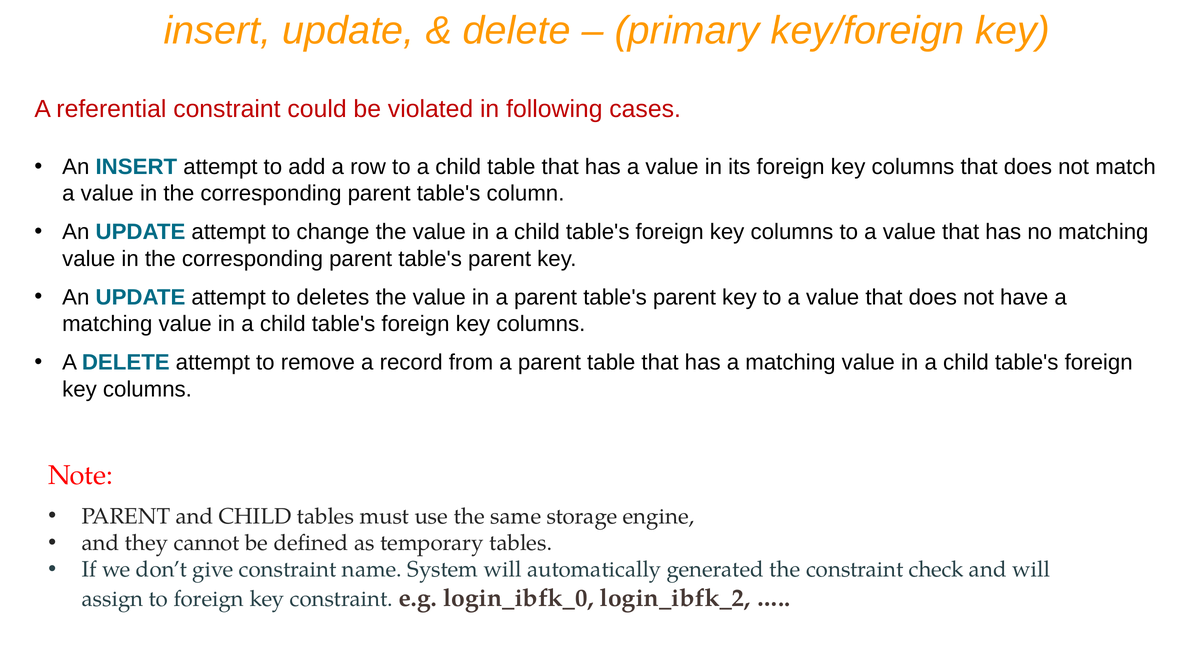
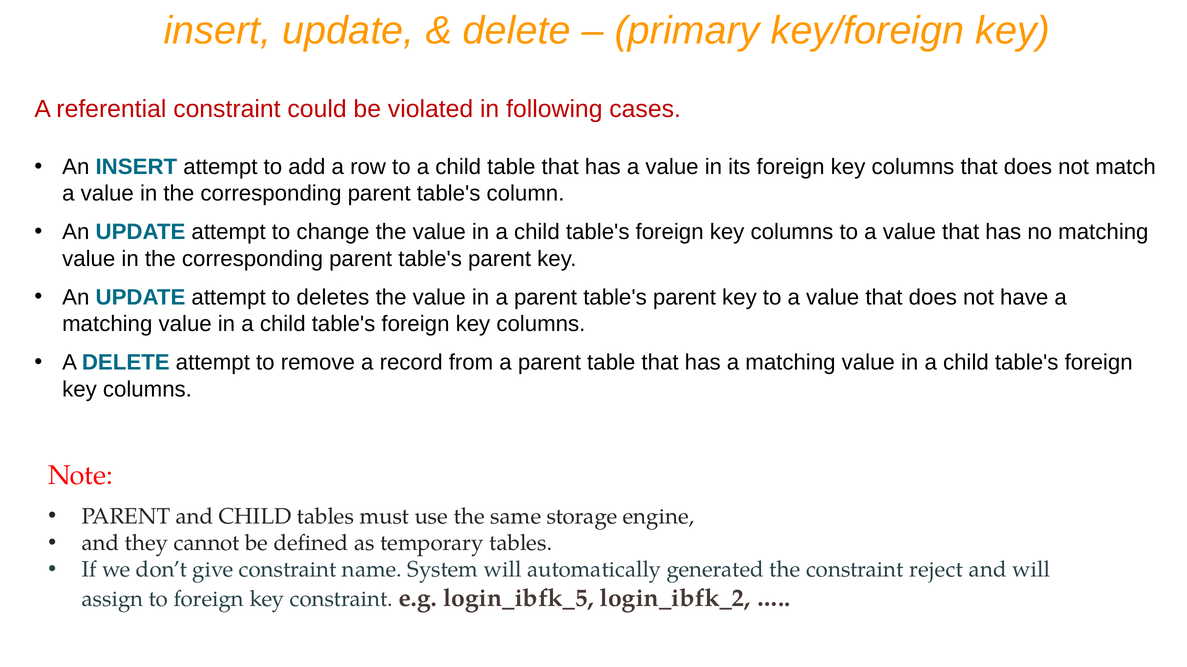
check: check -> reject
login_ibfk_0: login_ibfk_0 -> login_ibfk_5
